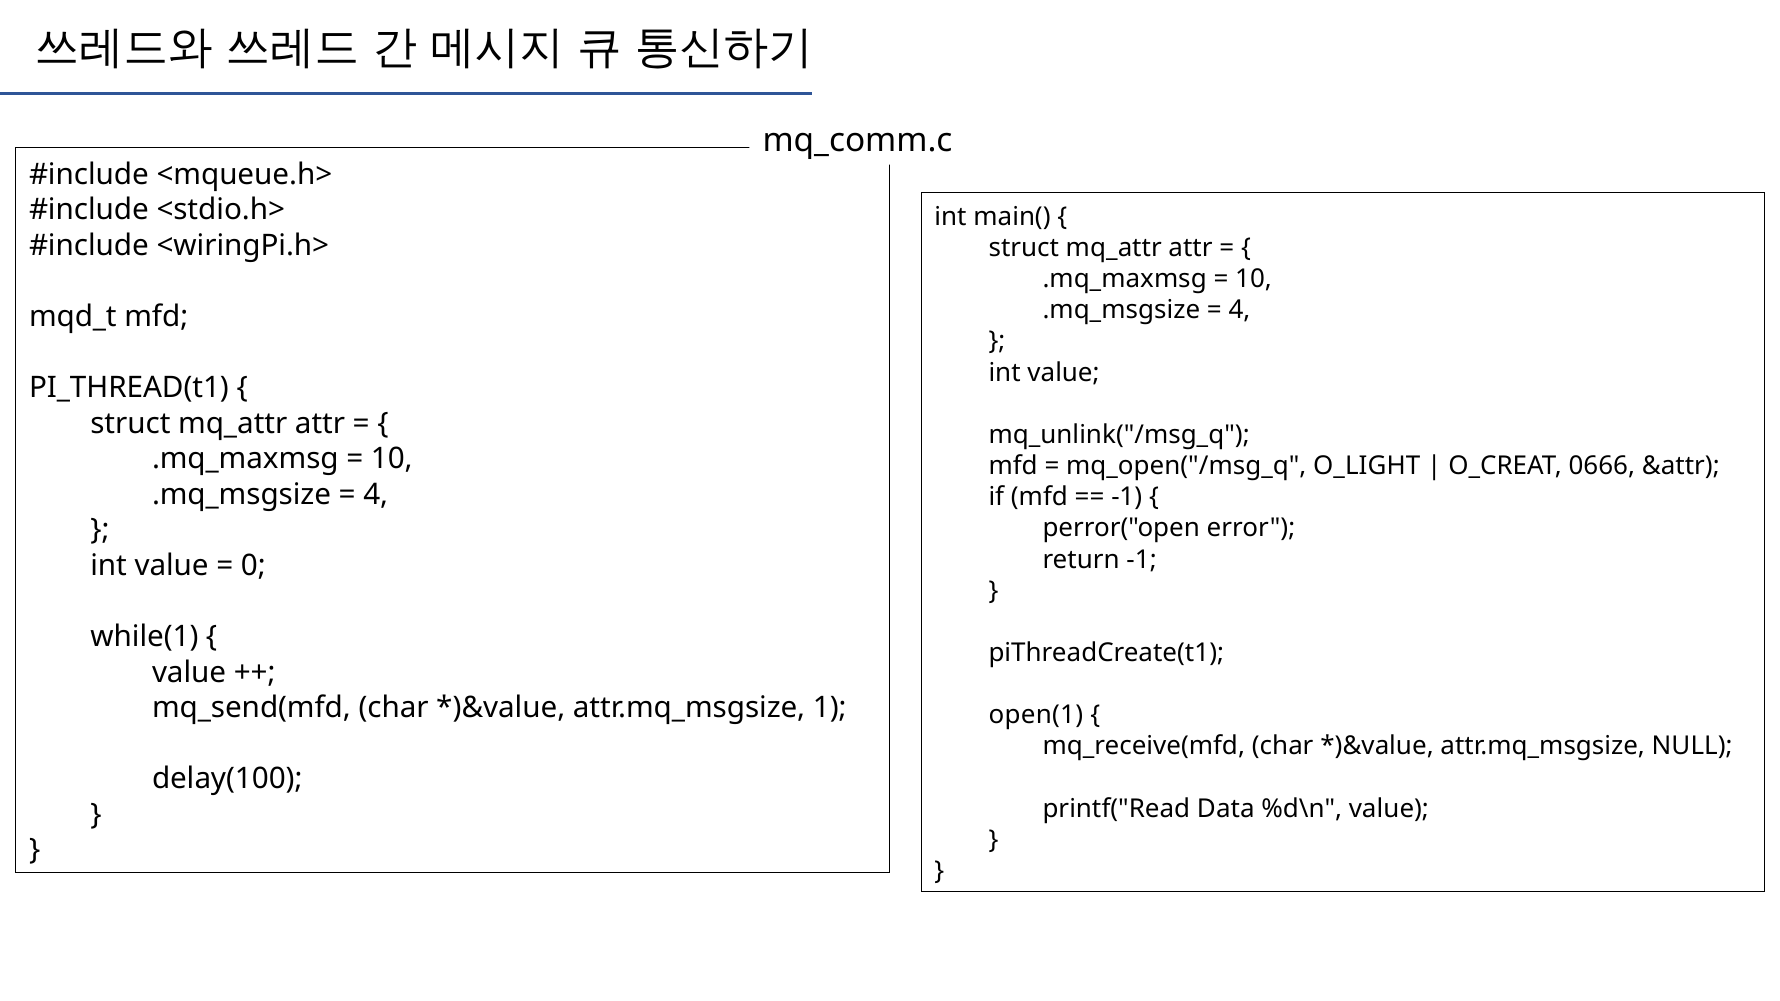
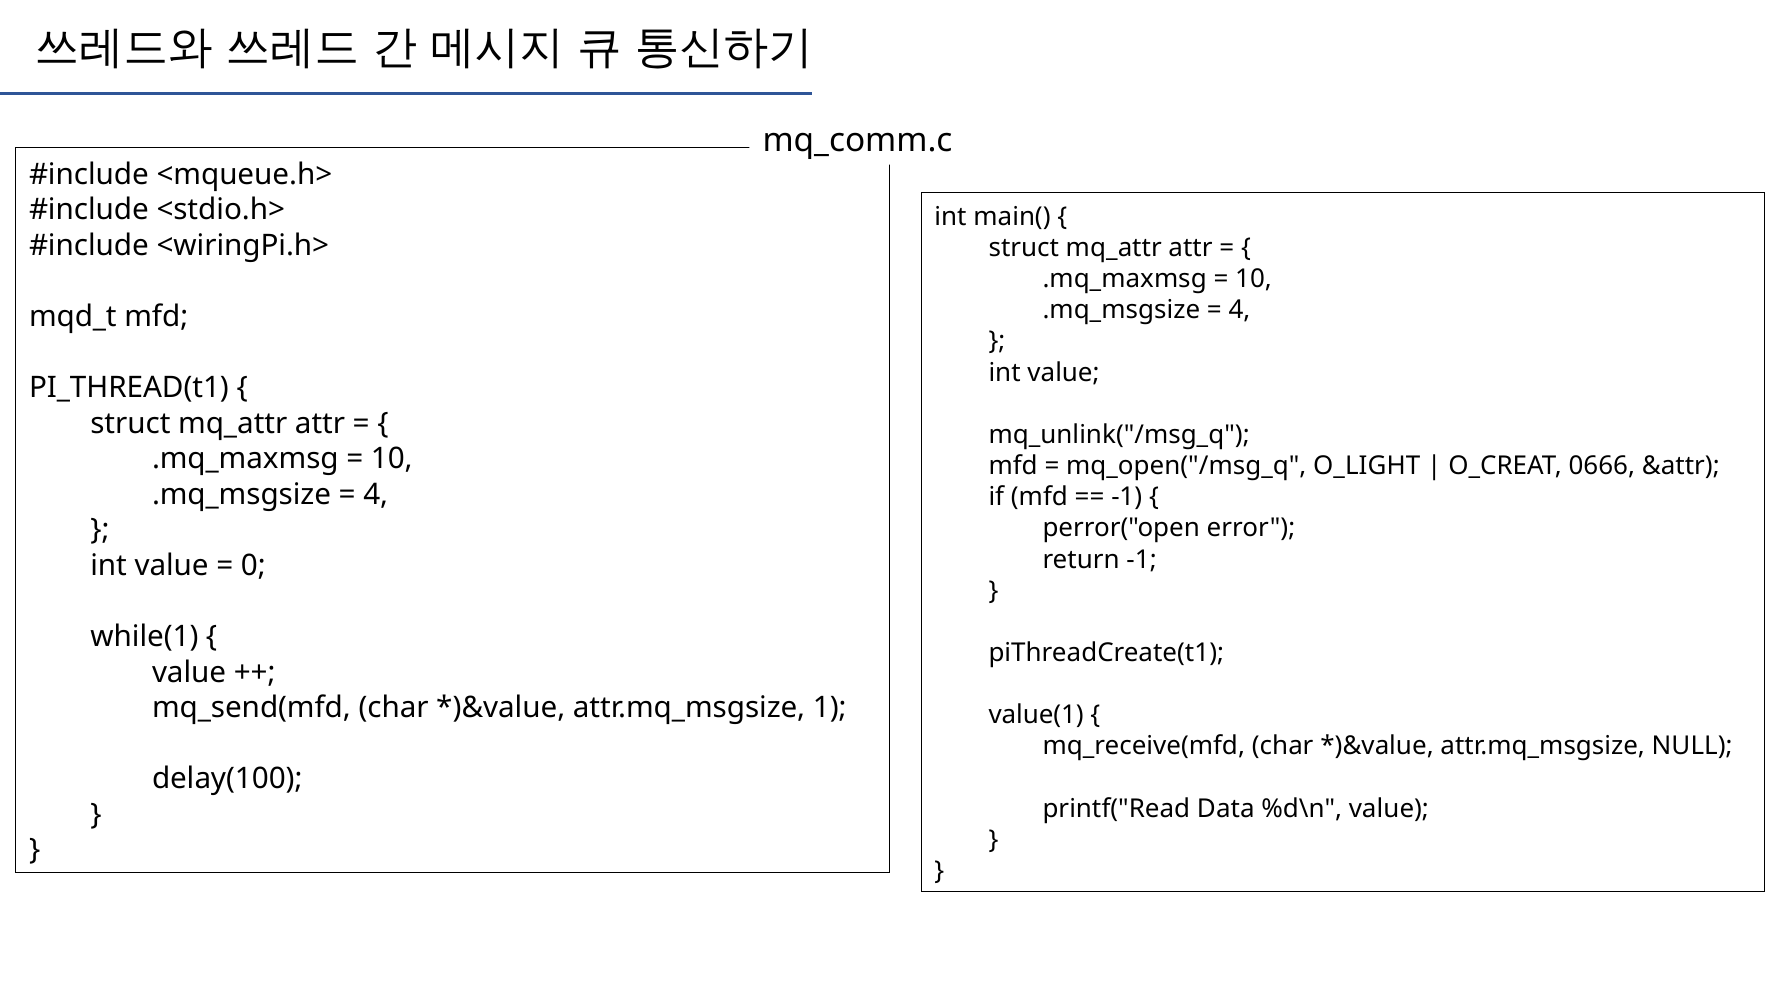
open(1: open(1 -> value(1
